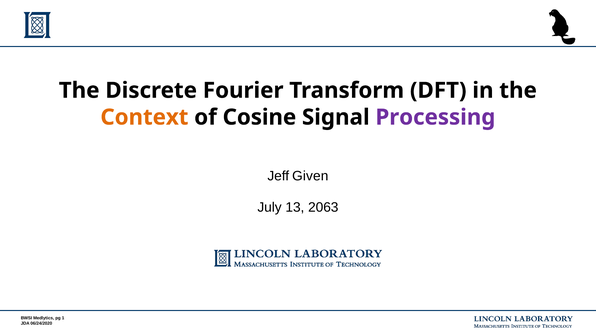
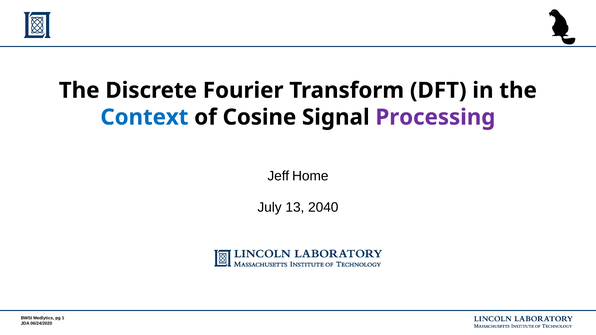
Context colour: orange -> blue
Given: Given -> Home
2063: 2063 -> 2040
